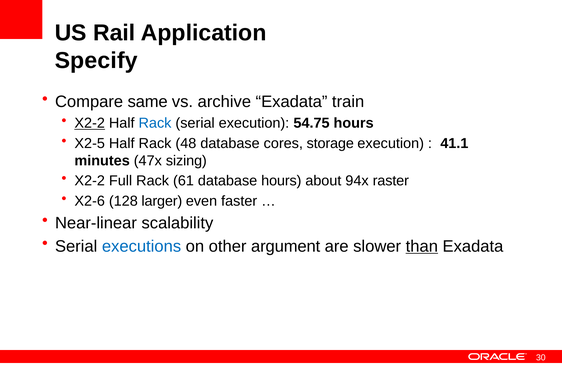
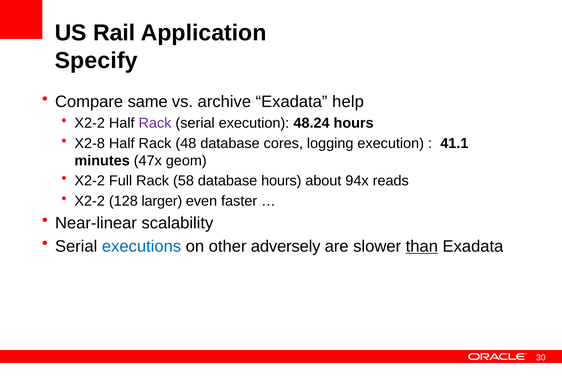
train: train -> help
X2-2 at (90, 123) underline: present -> none
Rack at (155, 123) colour: blue -> purple
54.75: 54.75 -> 48.24
X2-5: X2-5 -> X2-8
storage: storage -> logging
sizing: sizing -> geom
61: 61 -> 58
raster: raster -> reads
X2-6 at (90, 201): X2-6 -> X2-2
argument: argument -> adversely
